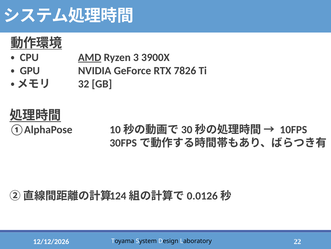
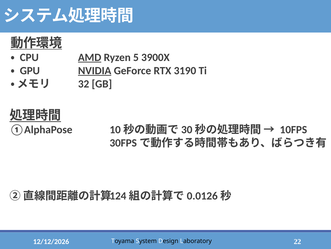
3: 3 -> 5
NVIDIA underline: none -> present
7826: 7826 -> 3190
